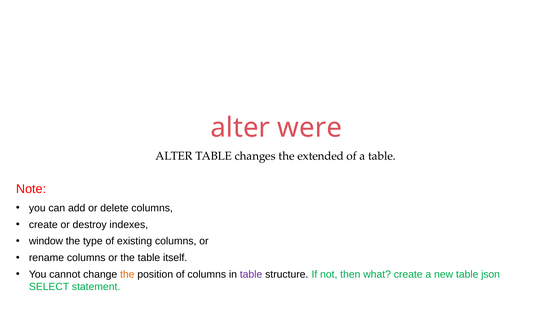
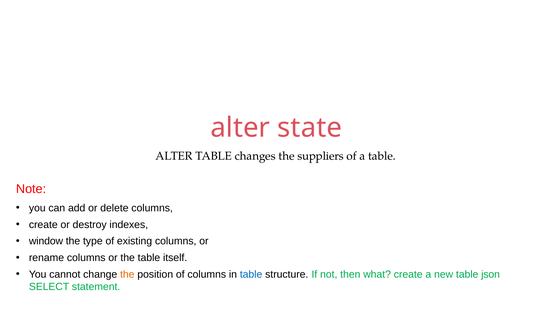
were: were -> state
extended: extended -> suppliers
table at (251, 274) colour: purple -> blue
